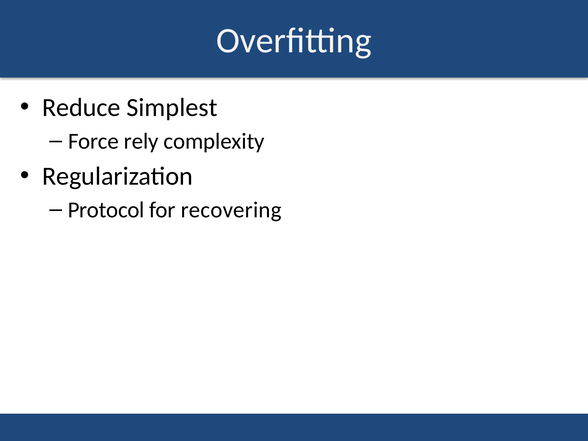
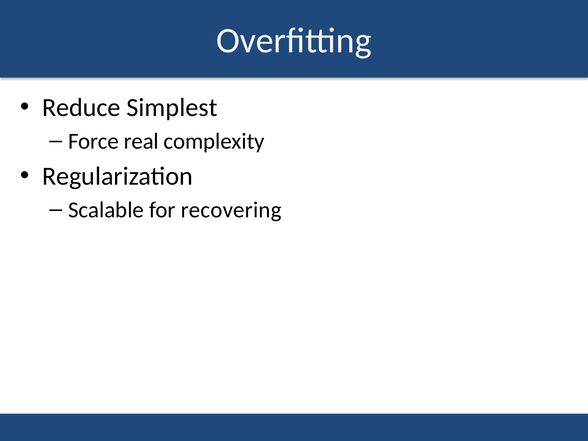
rely: rely -> real
Protocol: Protocol -> Scalable
